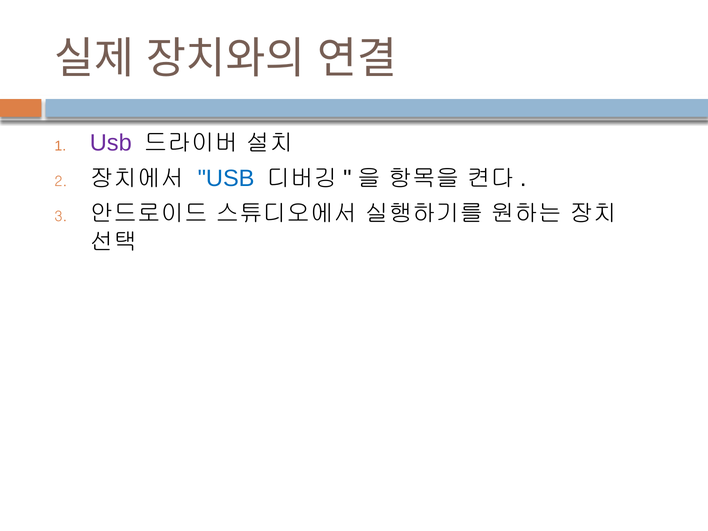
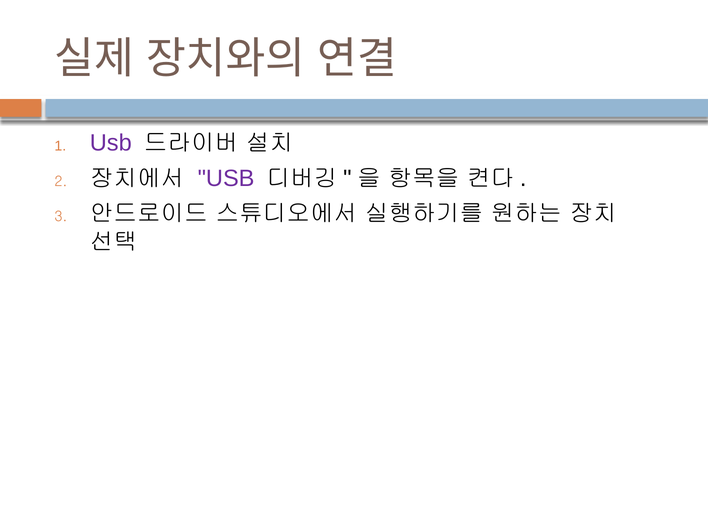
USB at (226, 178) colour: blue -> purple
